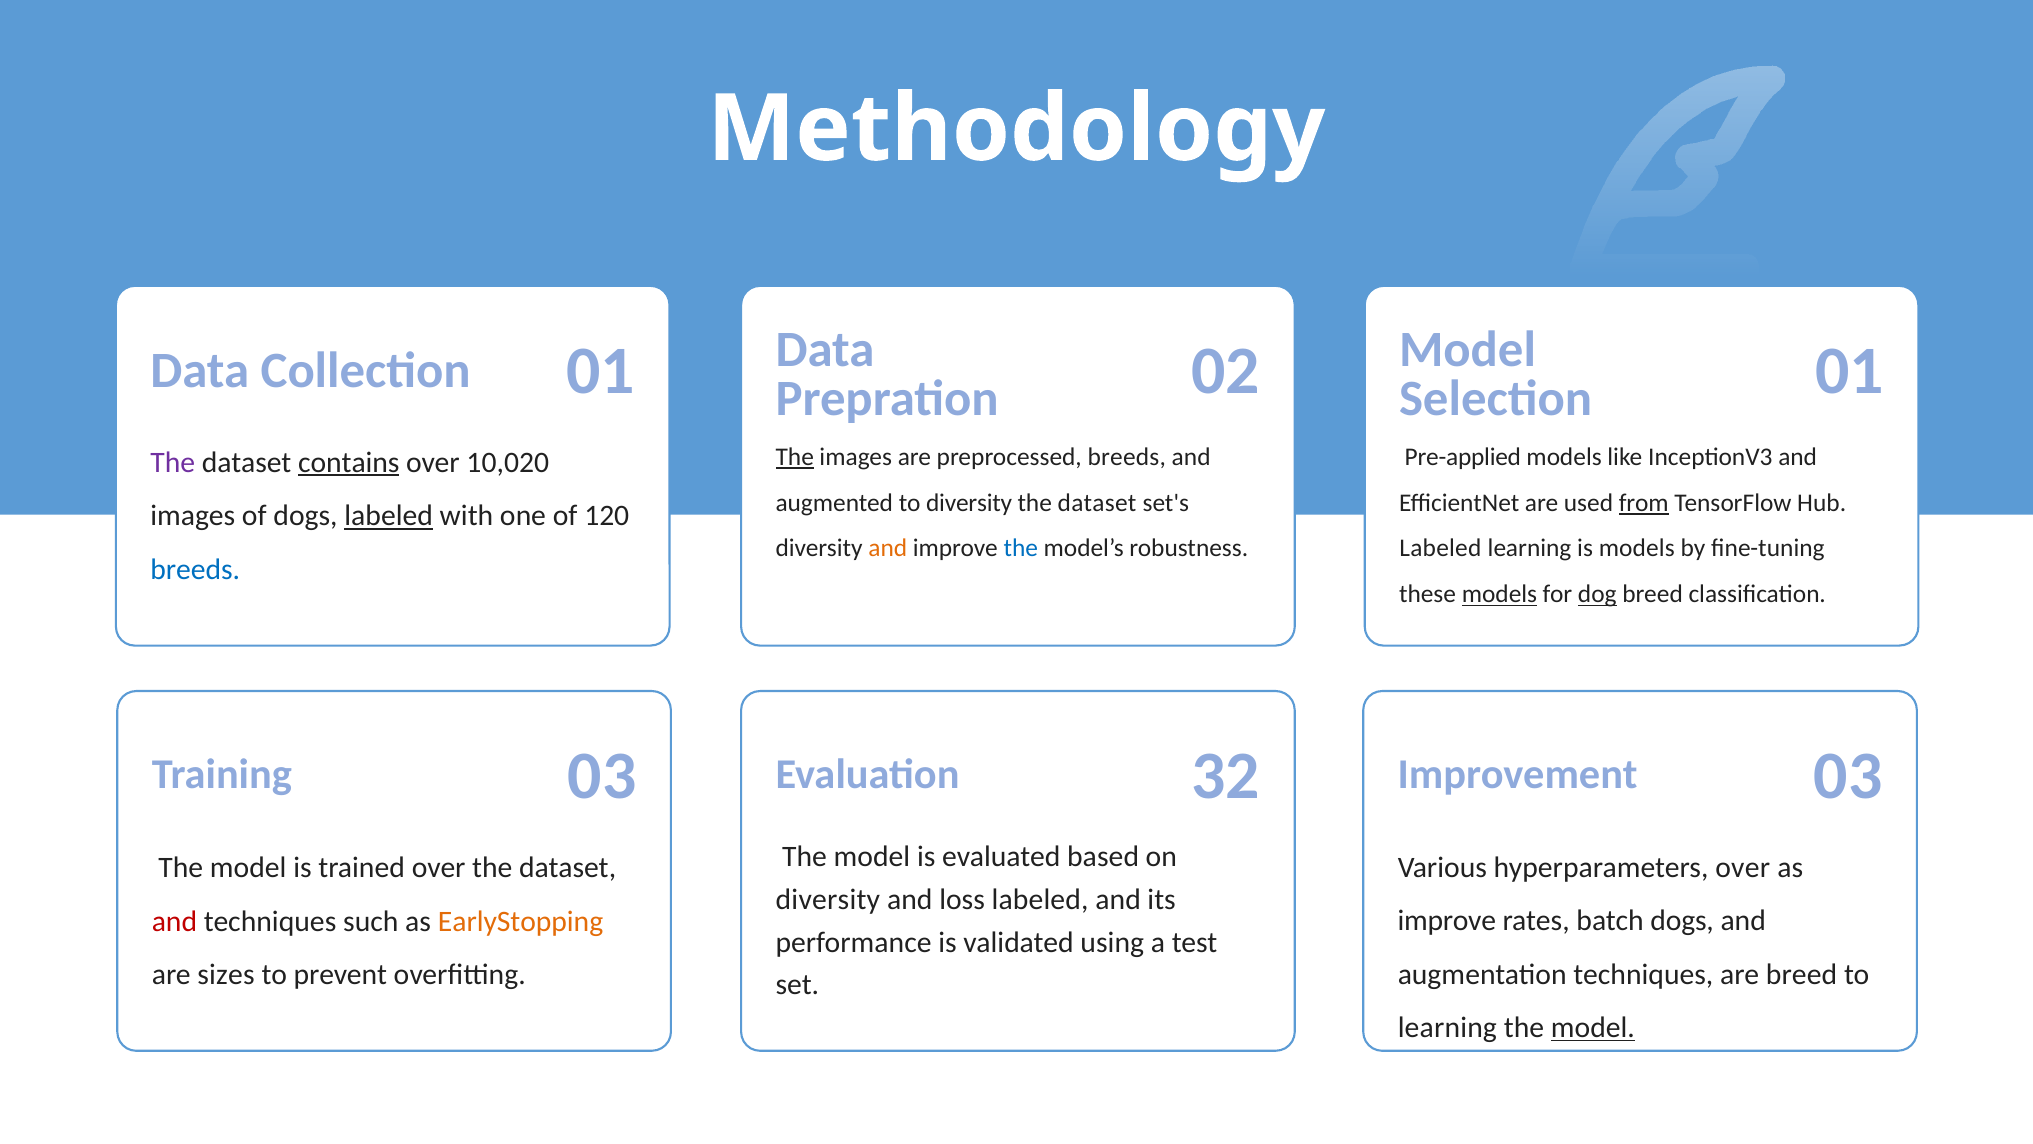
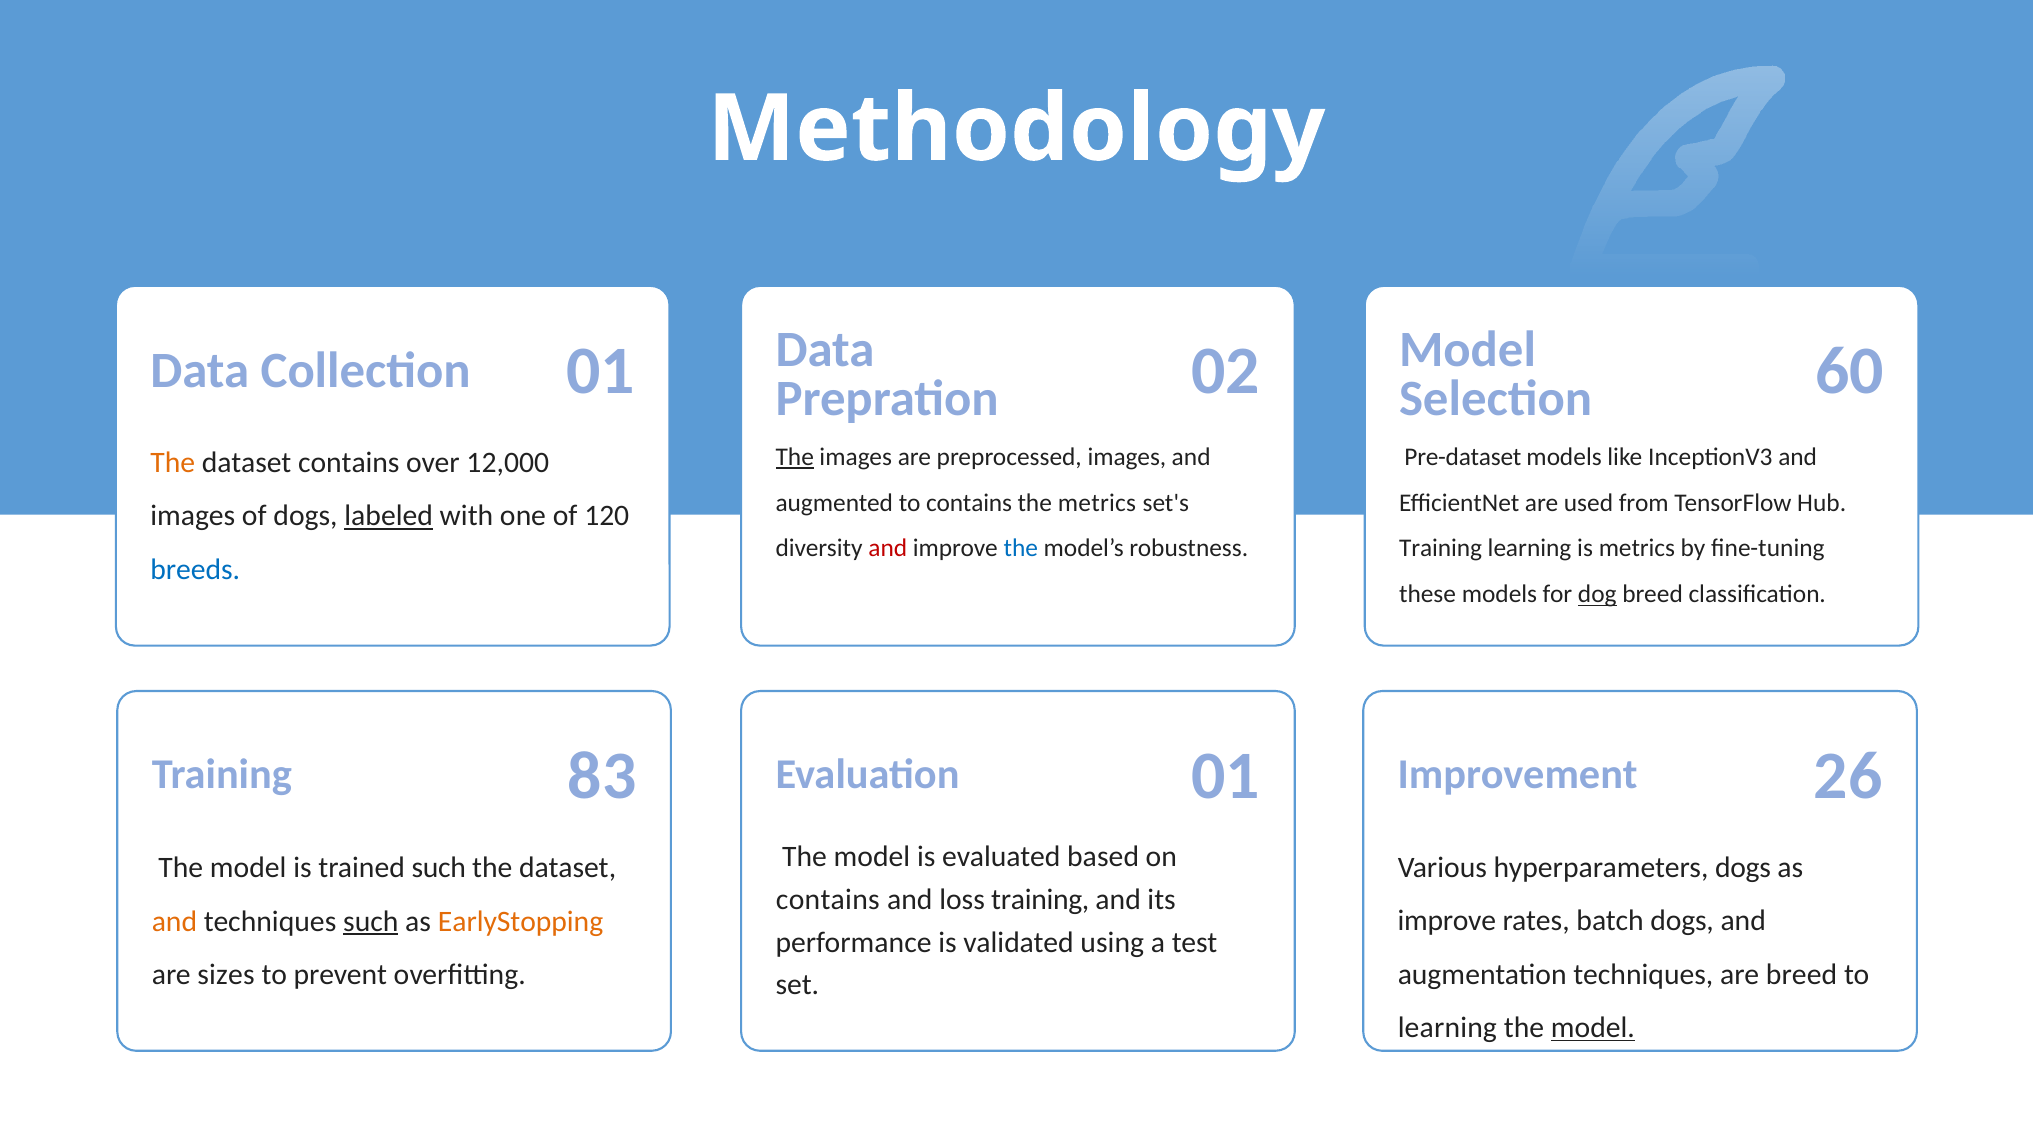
Selection 01: 01 -> 60
preprocessed breeds: breeds -> images
Pre-applied: Pre-applied -> Pre-dataset
The at (173, 462) colour: purple -> orange
contains at (349, 462) underline: present -> none
10,020: 10,020 -> 12,000
to diversity: diversity -> contains
dataset at (1097, 503): dataset -> metrics
from underline: present -> none
and at (888, 548) colour: orange -> red
Labeled at (1440, 548): Labeled -> Training
is models: models -> metrics
models at (1499, 594) underline: present -> none
Training 03: 03 -> 83
Evaluation 32: 32 -> 01
Improvement 03: 03 -> 26
hyperparameters over: over -> dogs
trained over: over -> such
diversity at (828, 899): diversity -> contains
loss labeled: labeled -> training
and at (174, 921) colour: red -> orange
such at (371, 921) underline: none -> present
